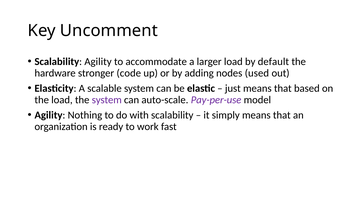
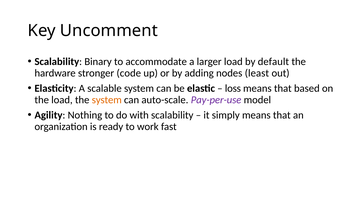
Scalability Agility: Agility -> Binary
used: used -> least
just: just -> loss
system at (107, 100) colour: purple -> orange
